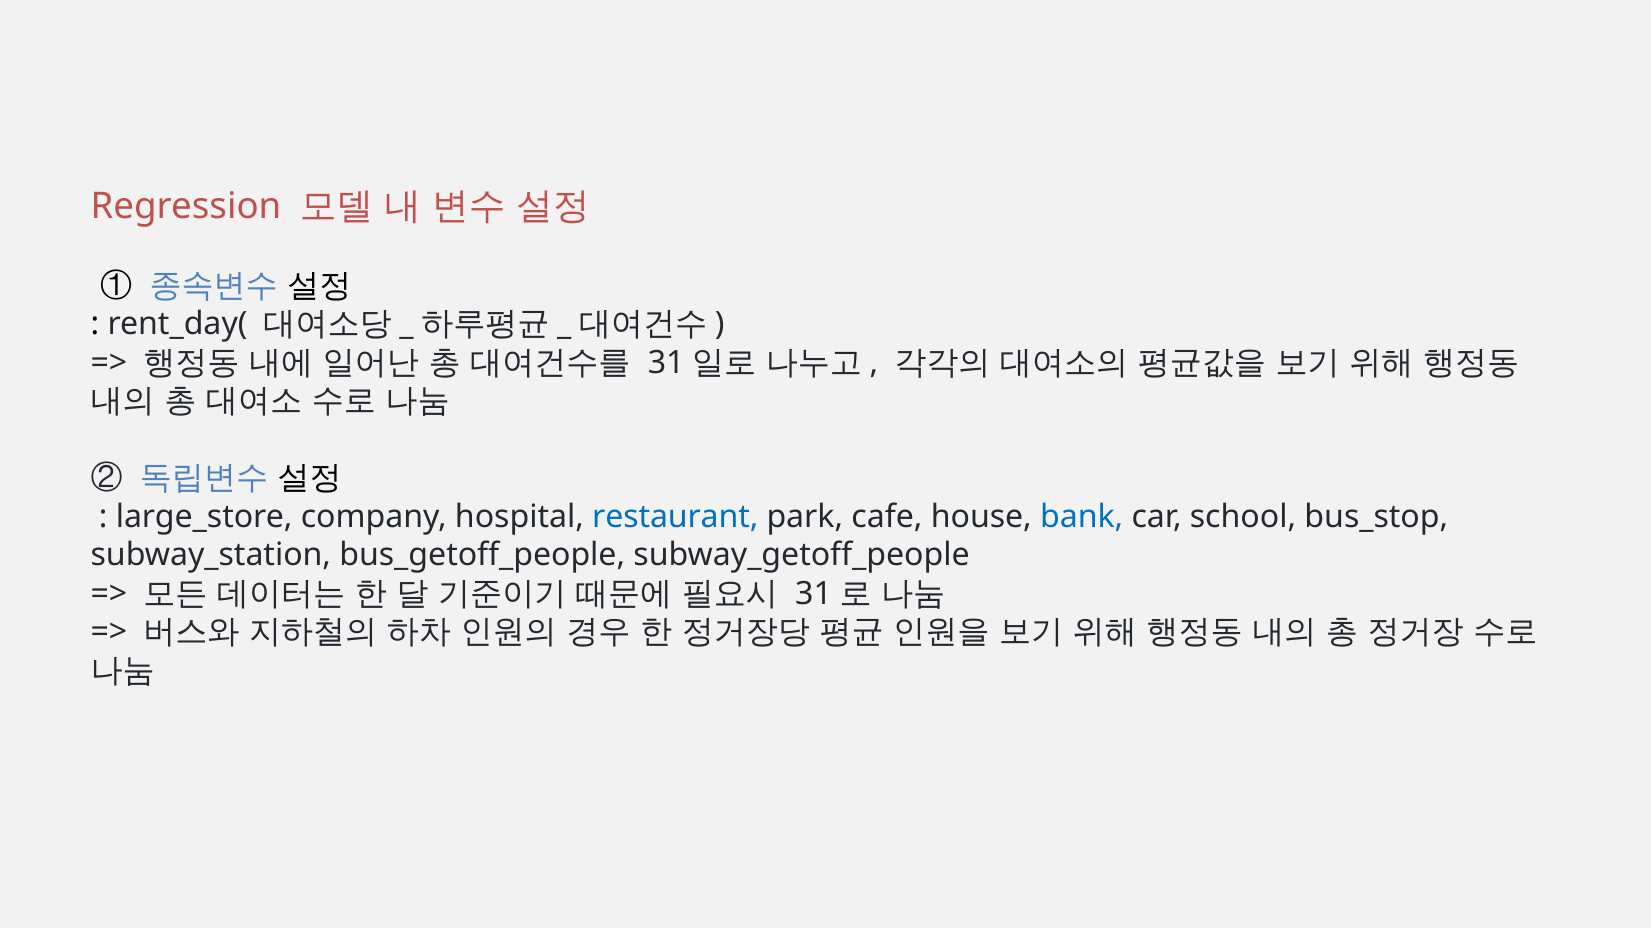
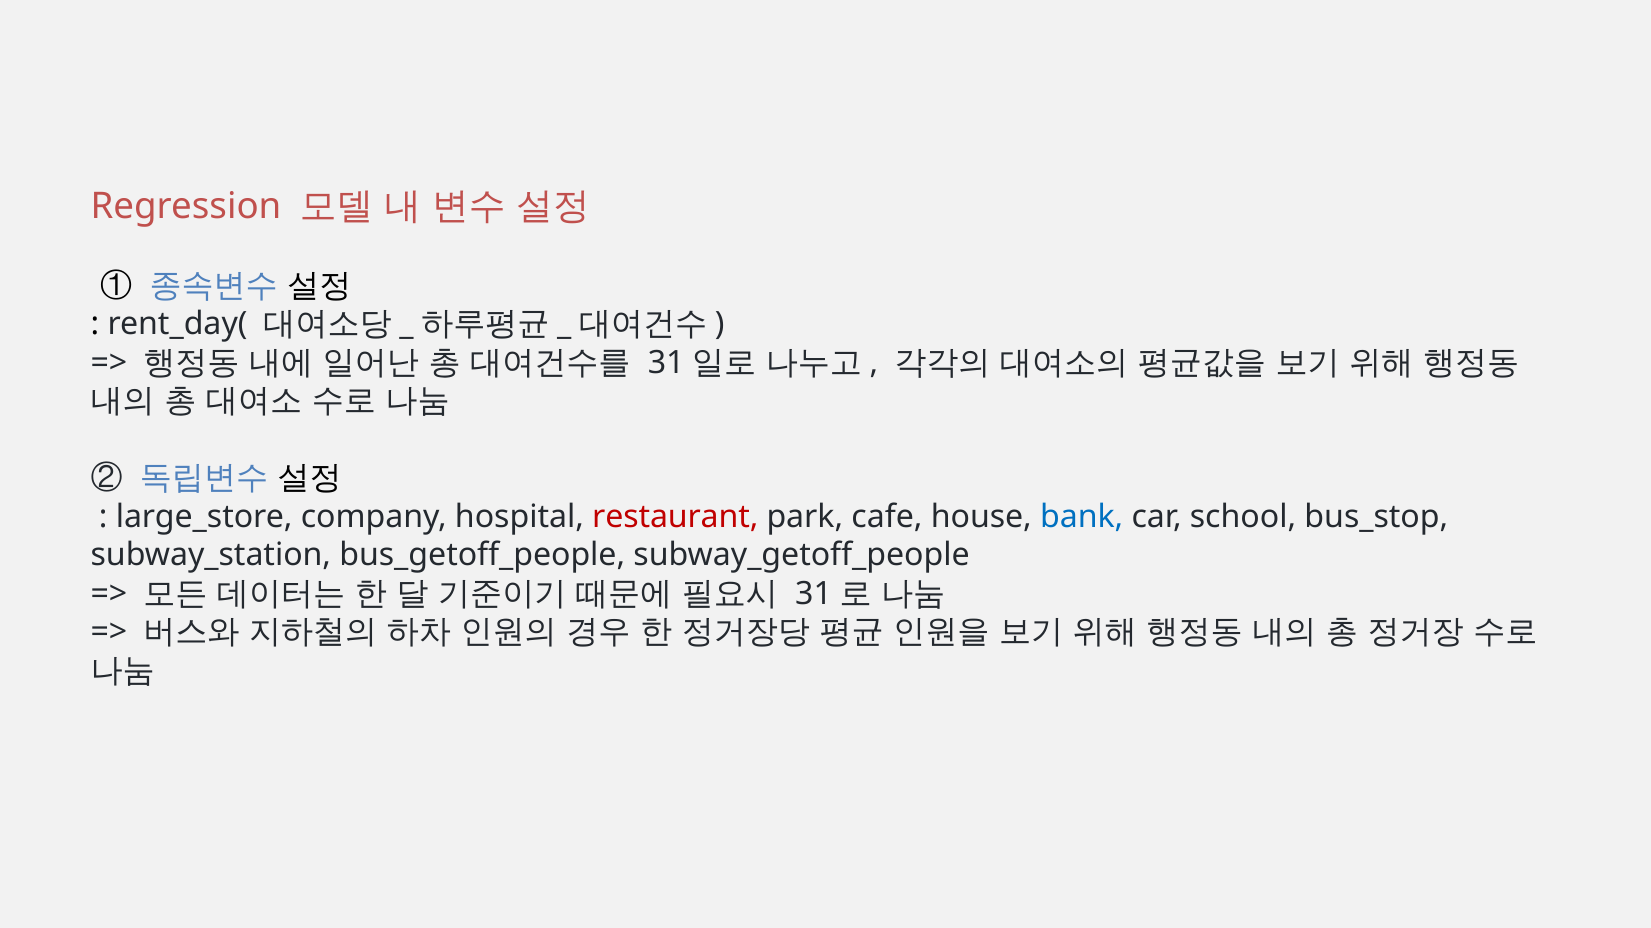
restaurant colour: blue -> red
